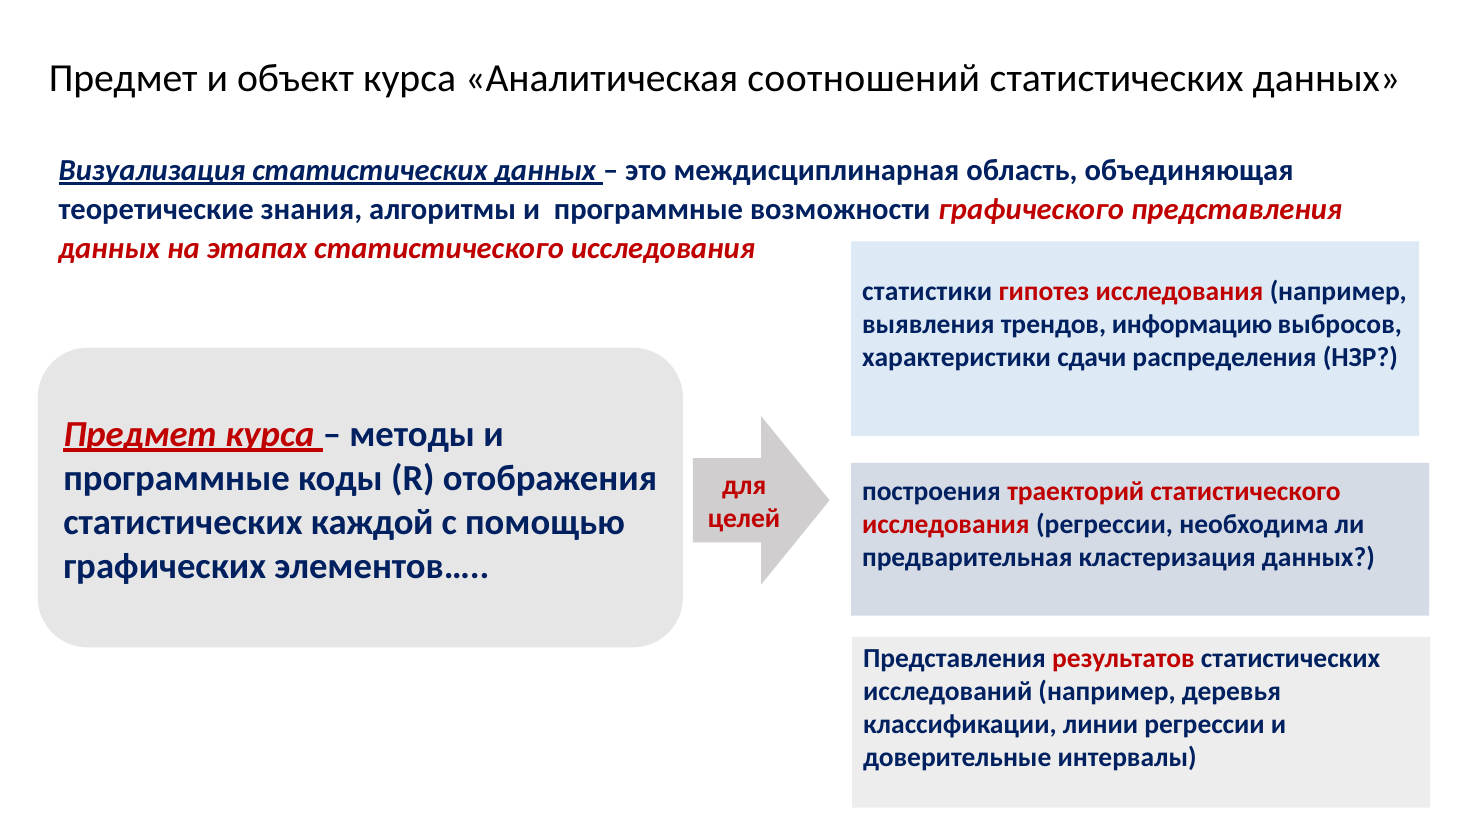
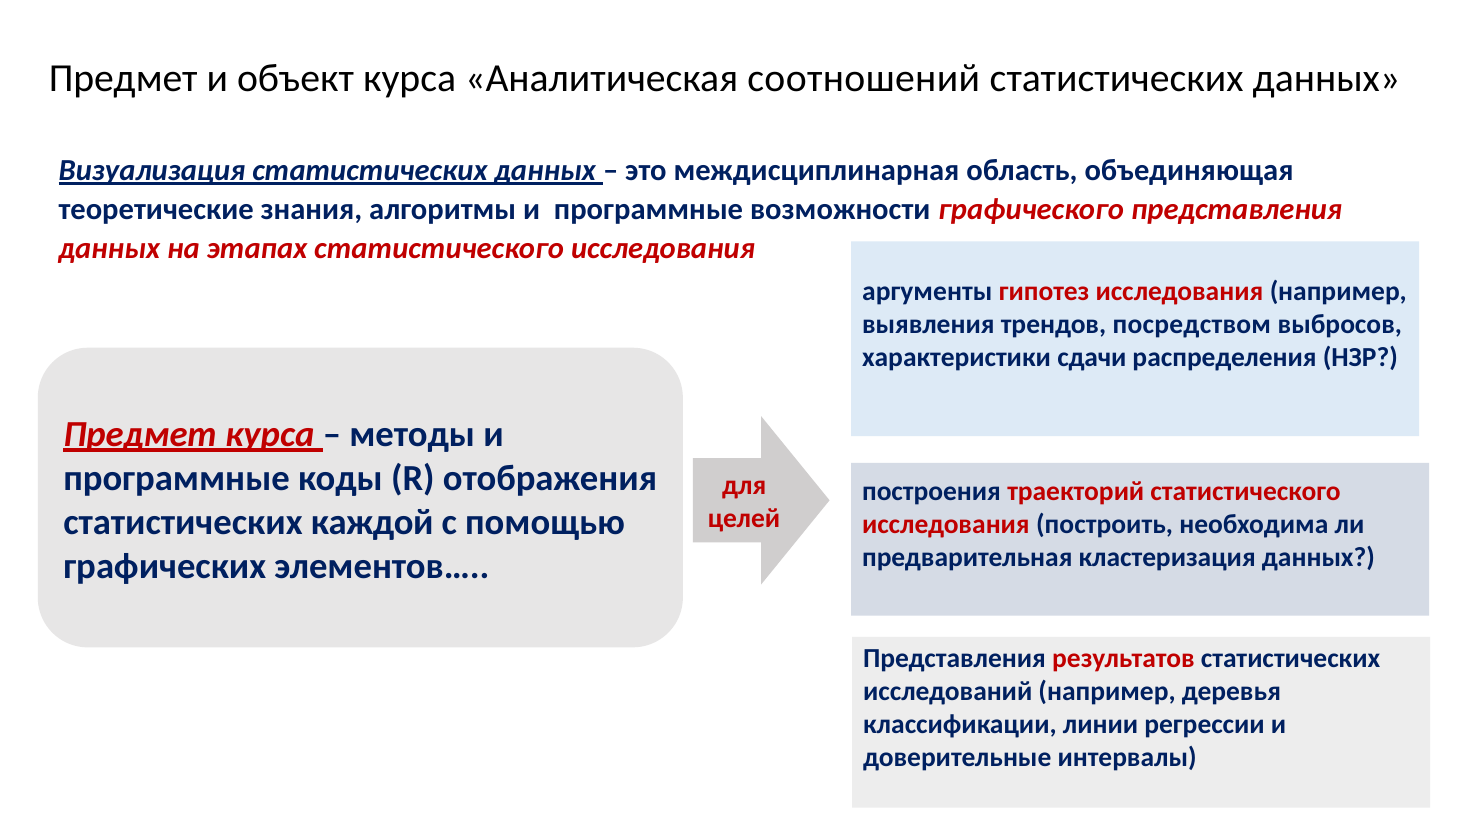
статистики: статистики -> аргументы
информацию: информацию -> посредством
исследования регрессии: регрессии -> построить
